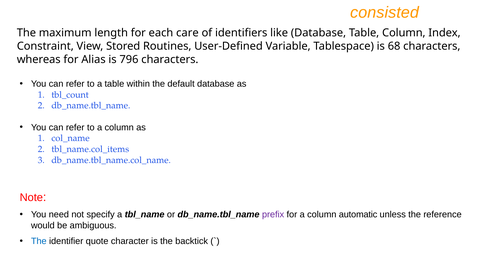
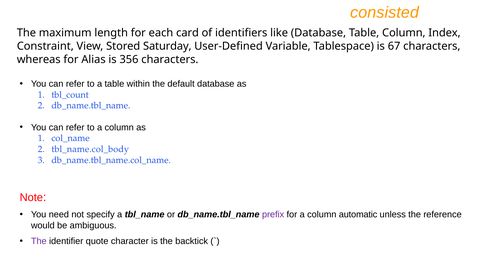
care: care -> card
Routines: Routines -> Saturday
68: 68 -> 67
796: 796 -> 356
tbl_name.col_items: tbl_name.col_items -> tbl_name.col_body
The at (39, 241) colour: blue -> purple
